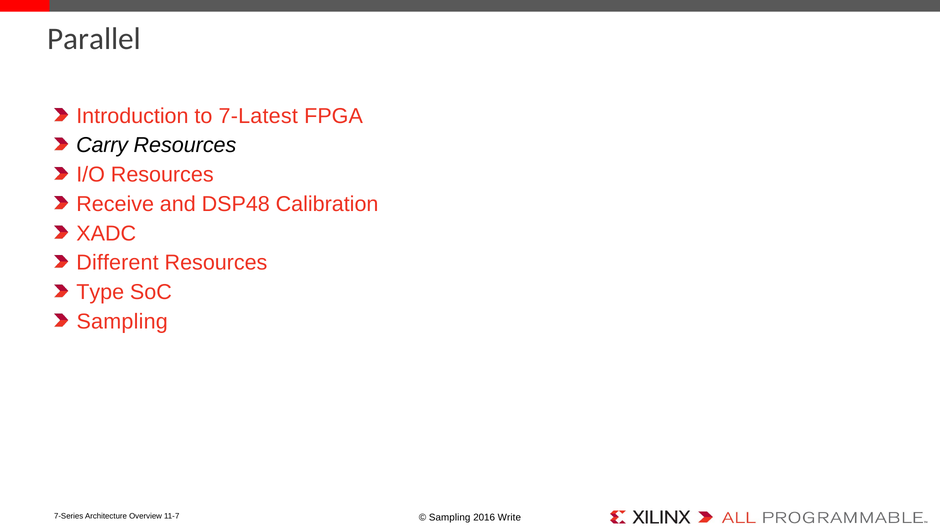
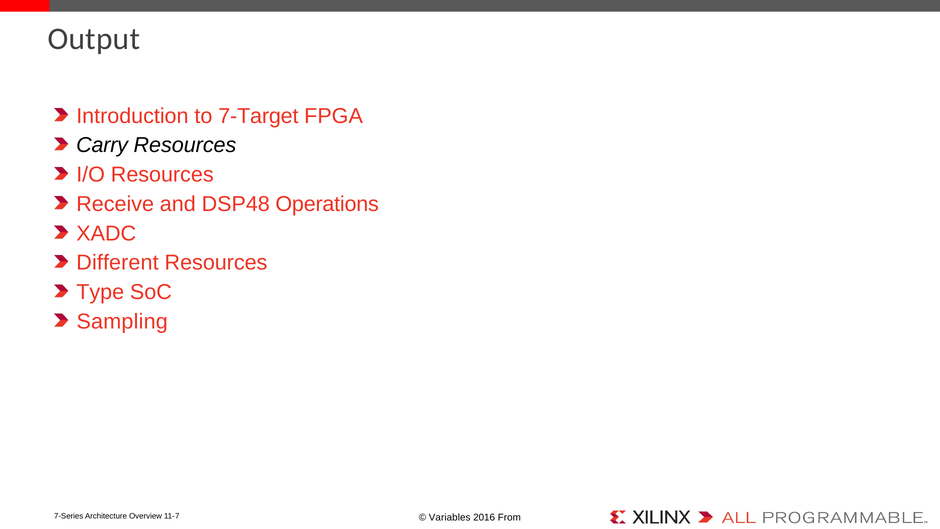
Parallel: Parallel -> Output
7-Latest: 7-Latest -> 7-Target
Calibration: Calibration -> Operations
Sampling at (450, 518): Sampling -> Variables
Write: Write -> From
